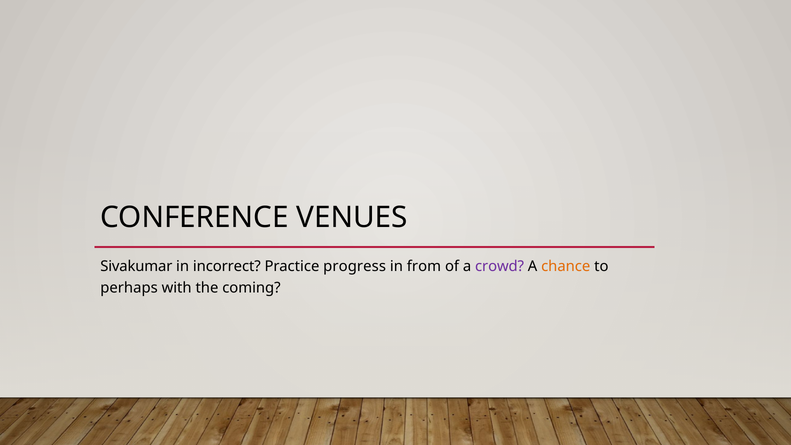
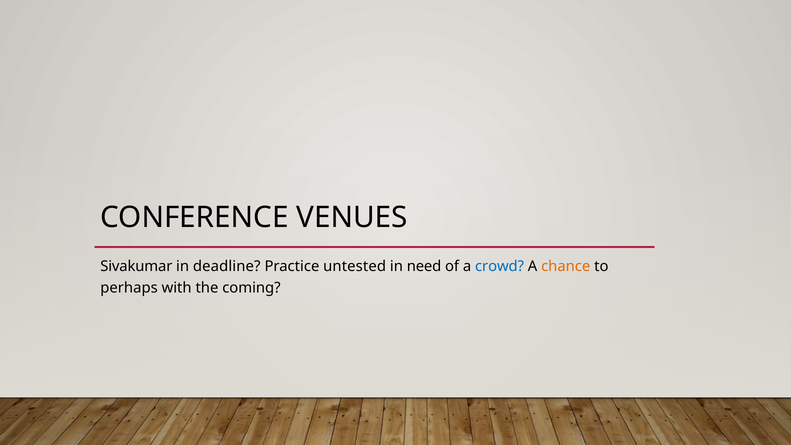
incorrect: incorrect -> deadline
progress: progress -> untested
from: from -> need
crowd colour: purple -> blue
